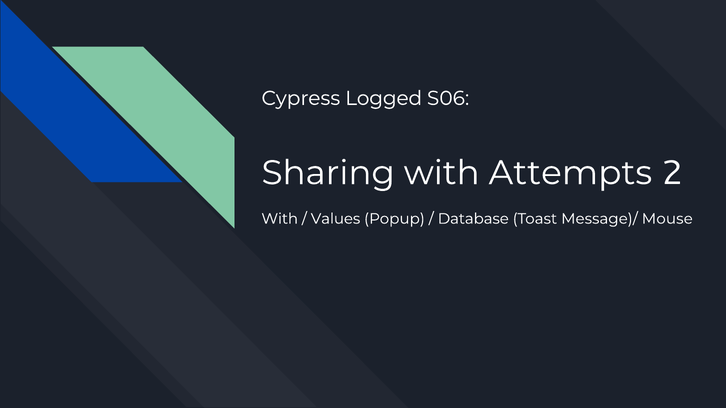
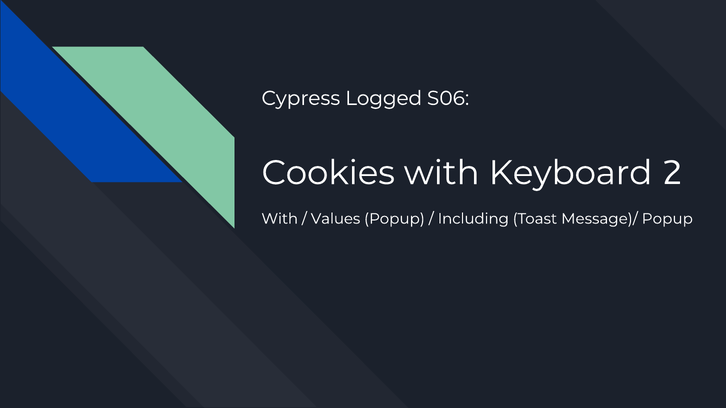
Sharing: Sharing -> Cookies
Attempts: Attempts -> Keyboard
Database: Database -> Including
Message)/ Mouse: Mouse -> Popup
